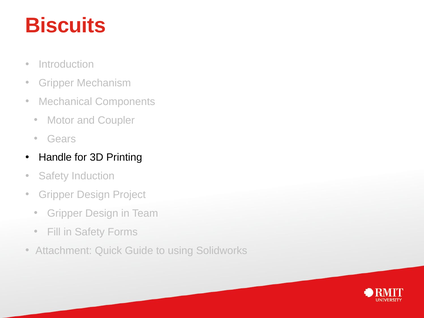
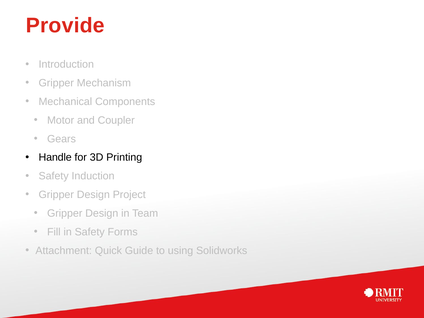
Biscuits: Biscuits -> Provide
